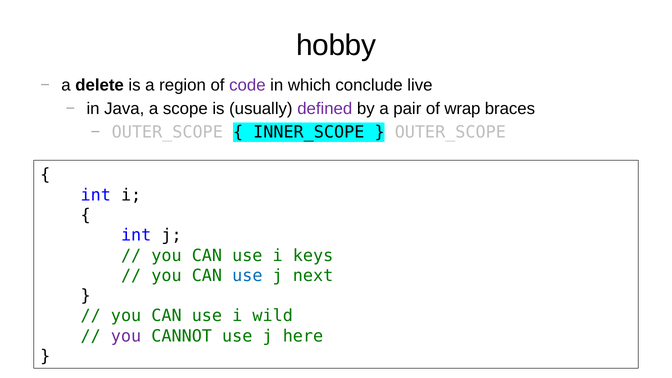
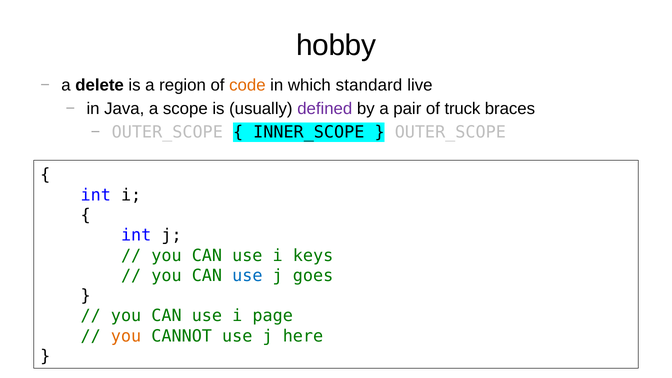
code colour: purple -> orange
conclude: conclude -> standard
wrap: wrap -> truck
next: next -> goes
wild: wild -> page
you at (126, 336) colour: purple -> orange
